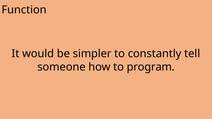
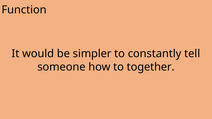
program: program -> together
